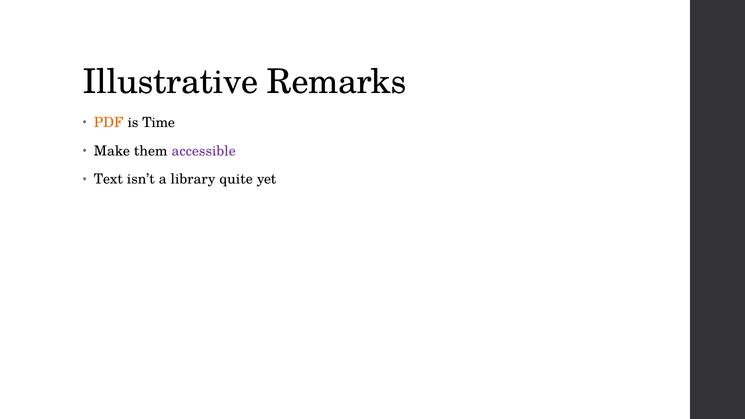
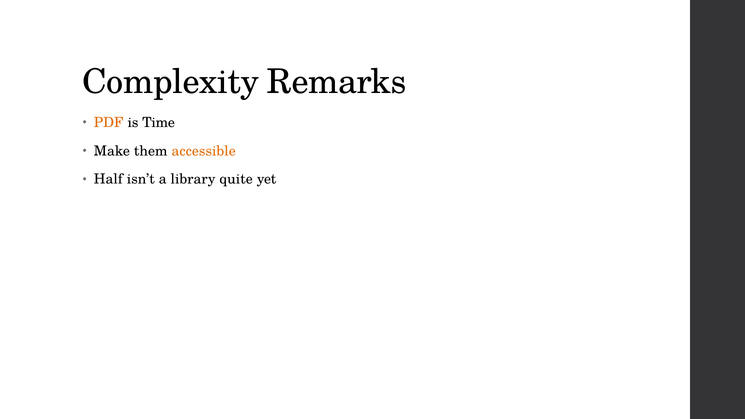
Illustrative: Illustrative -> Complexity
accessible colour: purple -> orange
Text: Text -> Half
